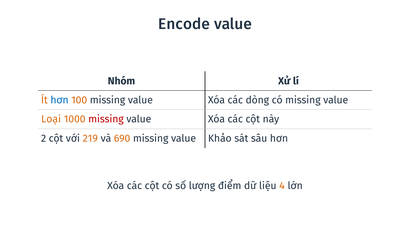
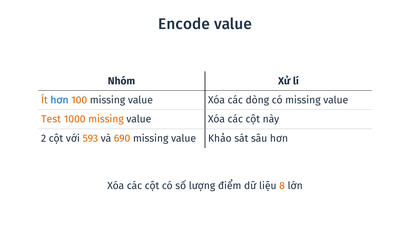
Loại: Loại -> Test
missing at (106, 119) colour: red -> orange
219: 219 -> 593
4: 4 -> 8
